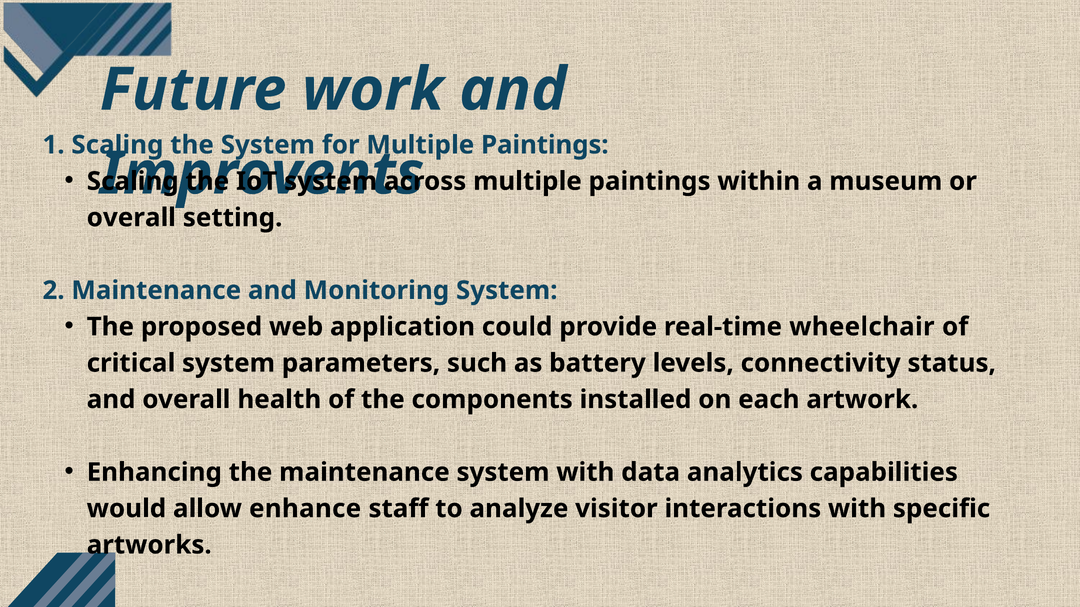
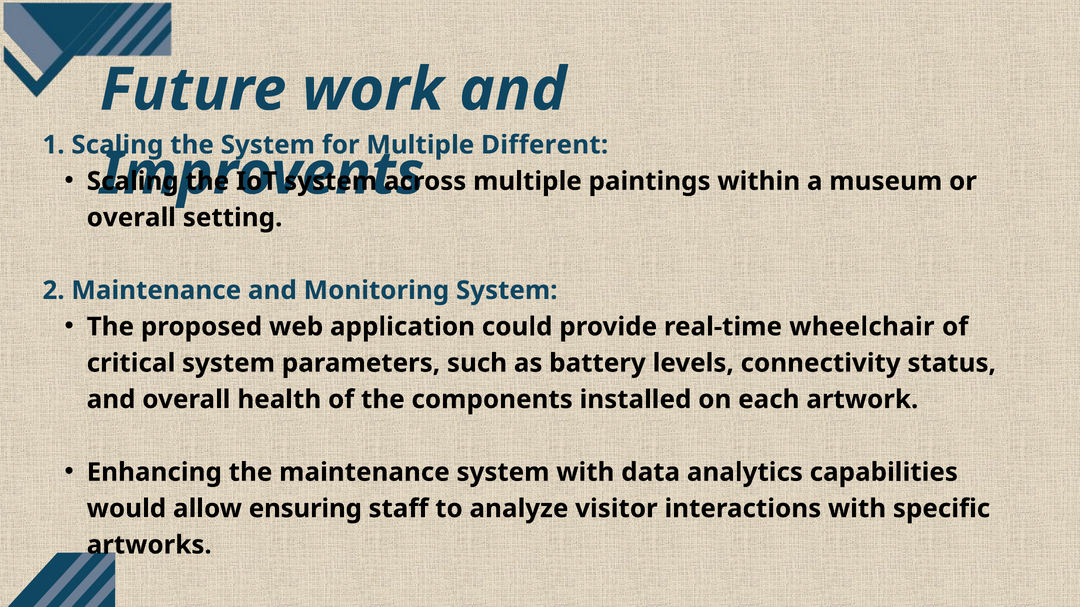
for Multiple Paintings: Paintings -> Different
enhance: enhance -> ensuring
